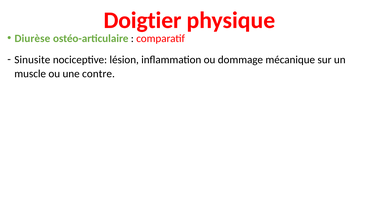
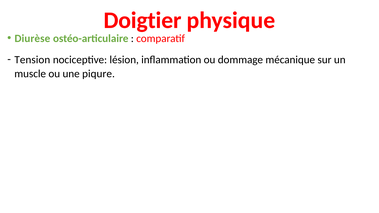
Sinusite: Sinusite -> Tension
contre: contre -> piqure
